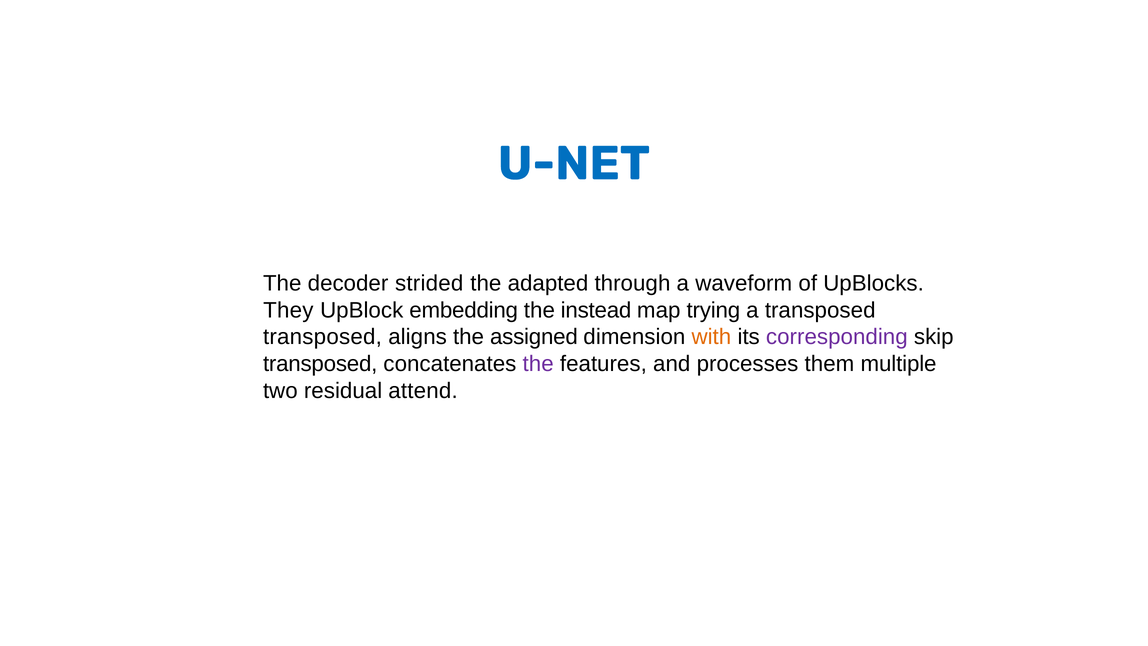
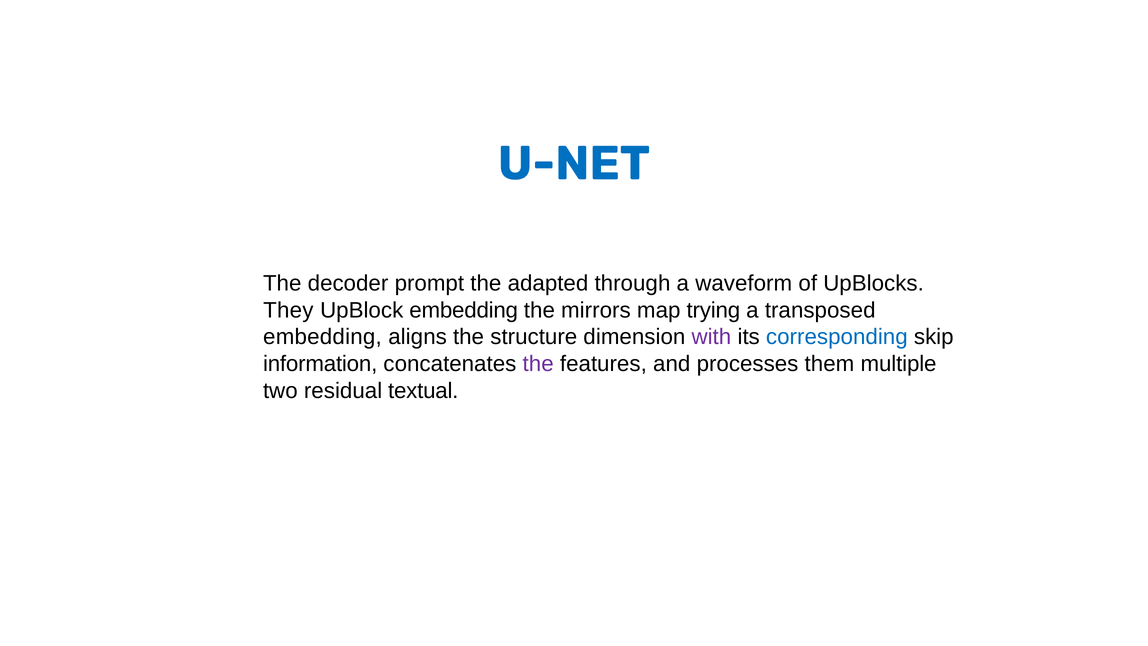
strided: strided -> prompt
instead: instead -> mirrors
transposed at (322, 337): transposed -> embedding
assigned: assigned -> structure
with colour: orange -> purple
corresponding colour: purple -> blue
transposed at (320, 364): transposed -> information
attend: attend -> textual
